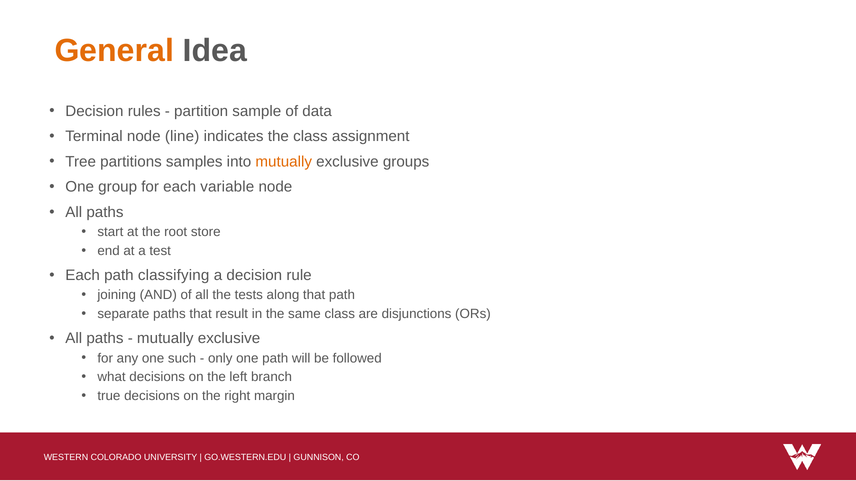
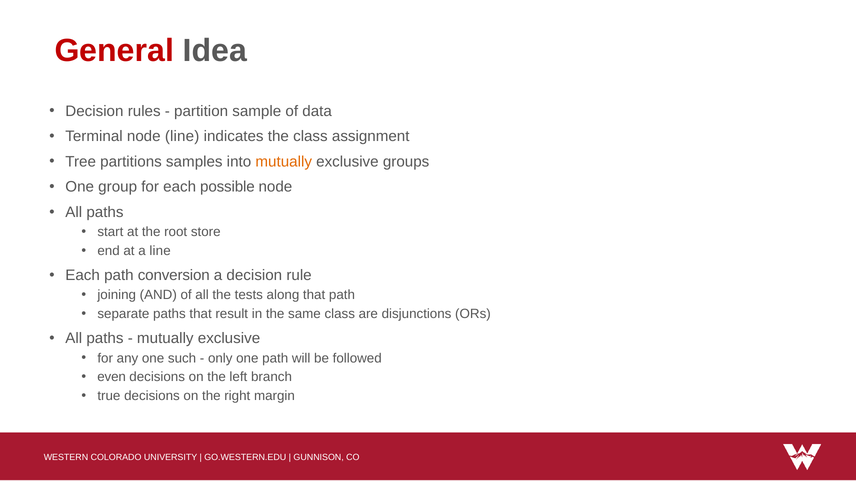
General colour: orange -> red
variable: variable -> possible
a test: test -> line
classifying: classifying -> conversion
what: what -> even
